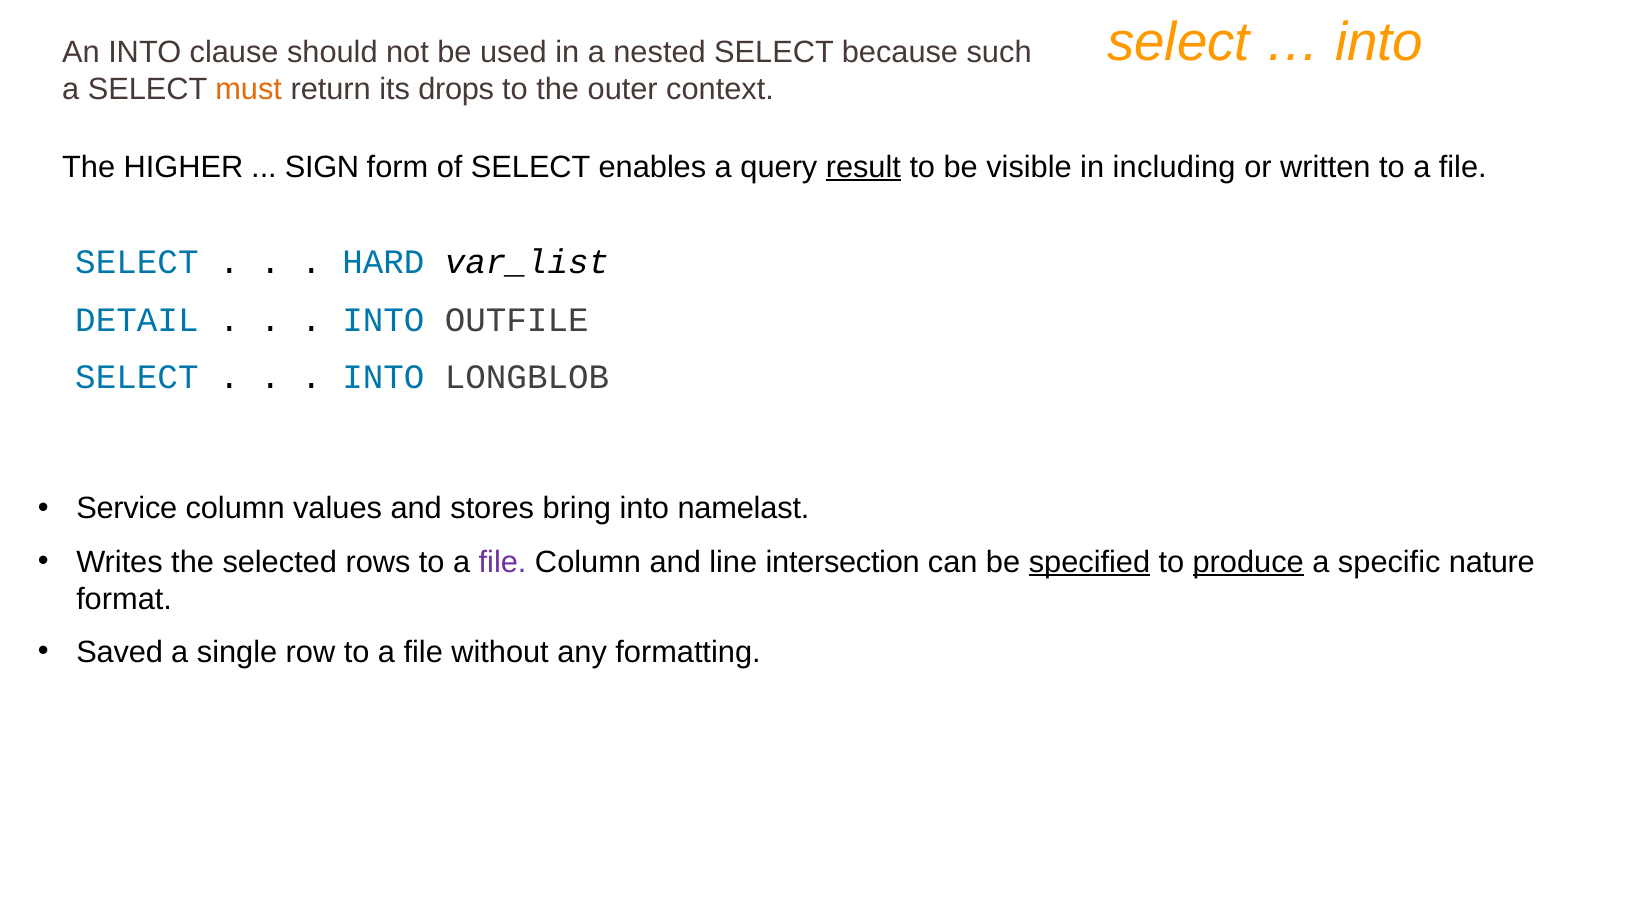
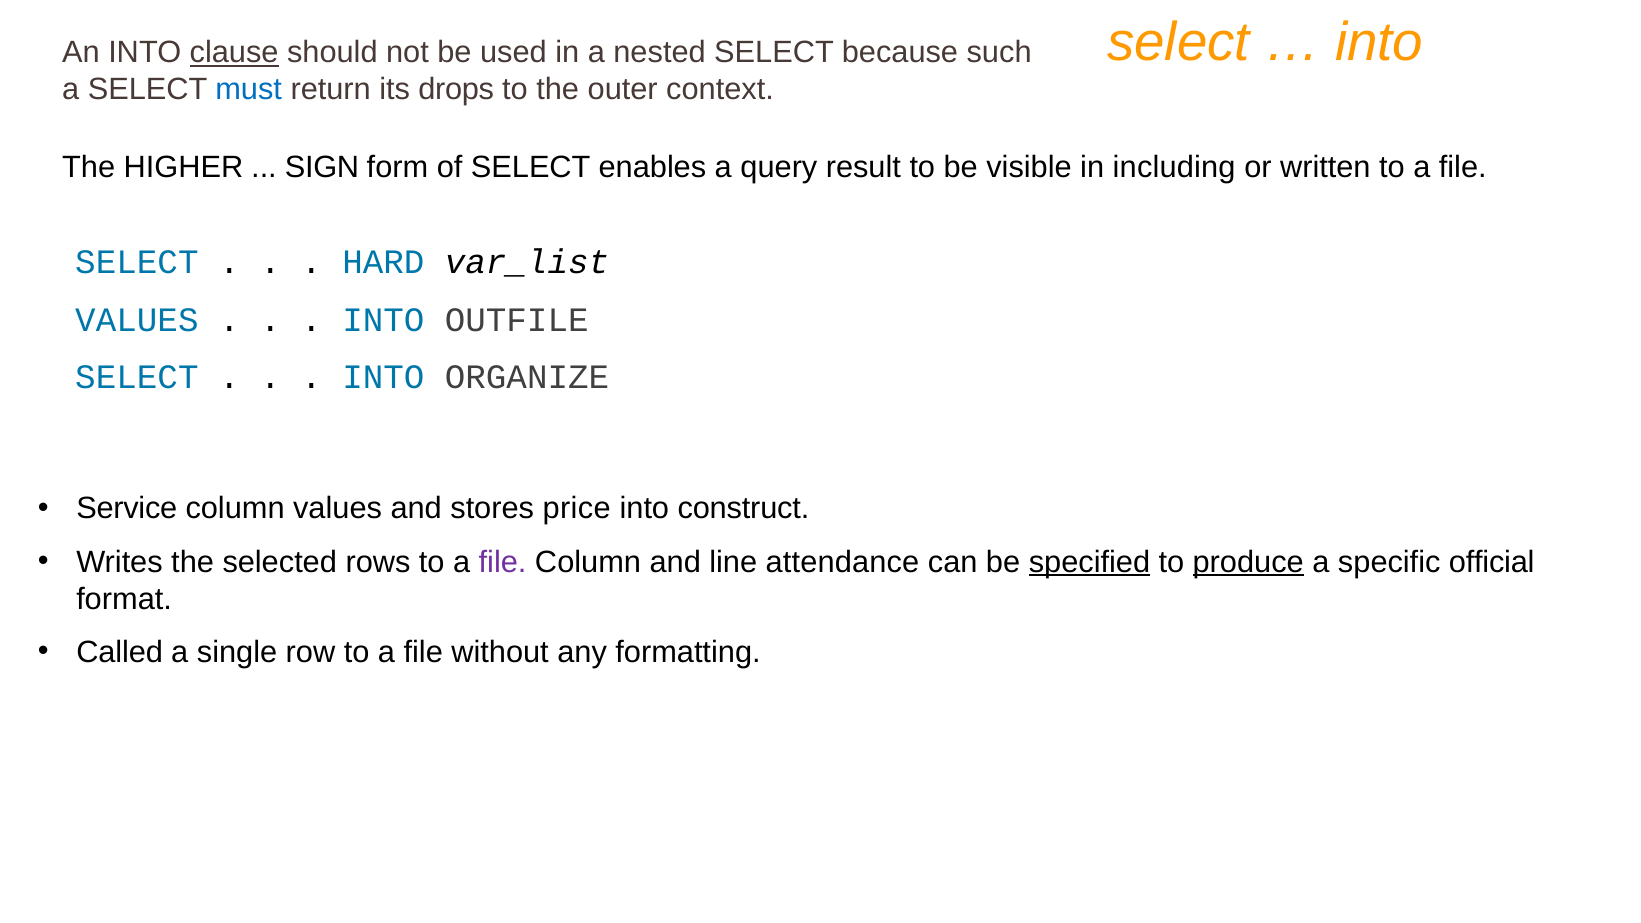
clause underline: none -> present
must colour: orange -> blue
result underline: present -> none
DETAIL at (137, 320): DETAIL -> VALUES
LONGBLOB: LONGBLOB -> ORGANIZE
bring: bring -> price
namelast: namelast -> construct
intersection: intersection -> attendance
nature: nature -> official
Saved: Saved -> Called
